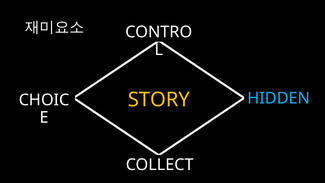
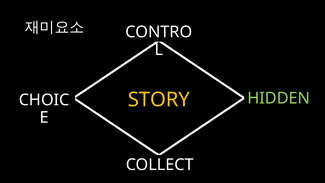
HIDDEN colour: light blue -> light green
